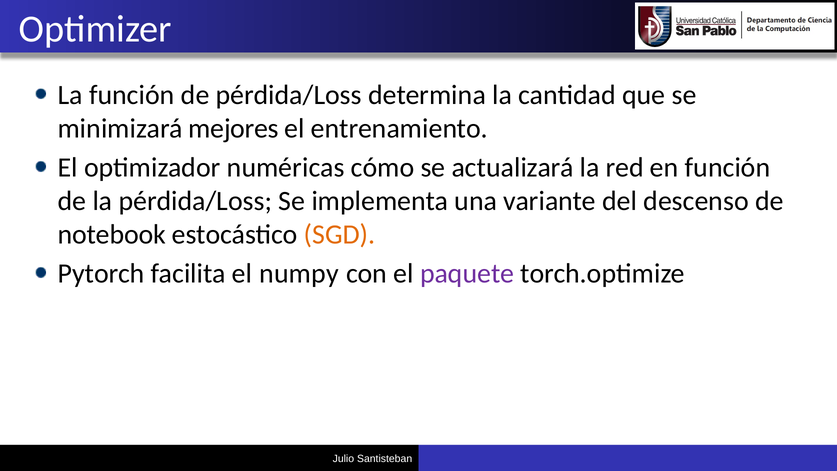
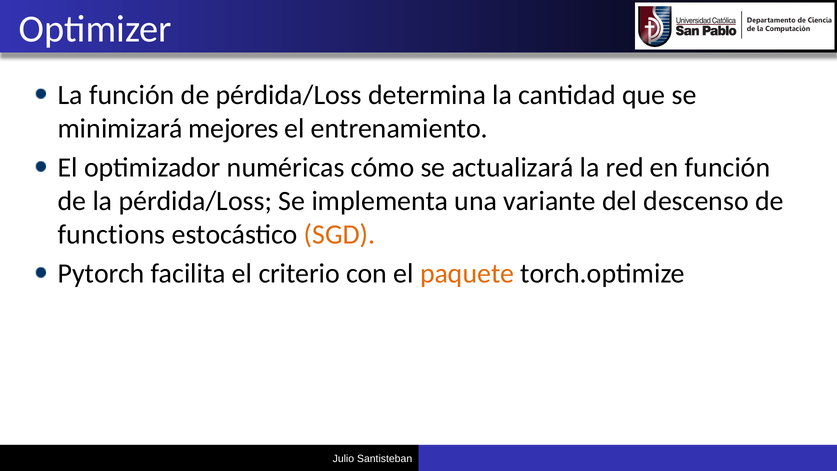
notebook: notebook -> functions
numpy: numpy -> criterio
paquete colour: purple -> orange
